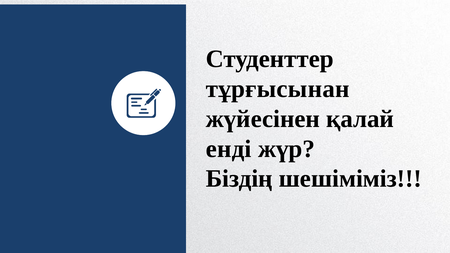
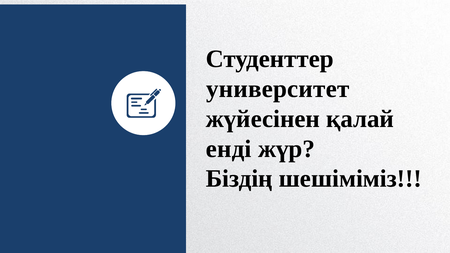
тұрғысынан: тұрғысынан -> университет
